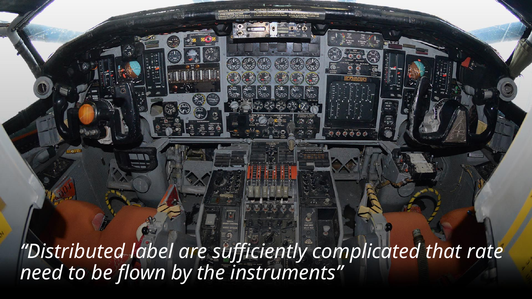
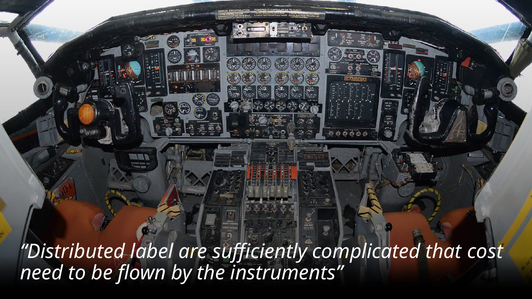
rate: rate -> cost
